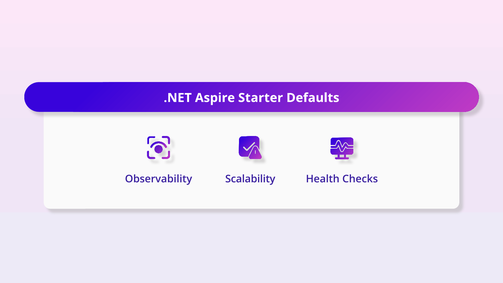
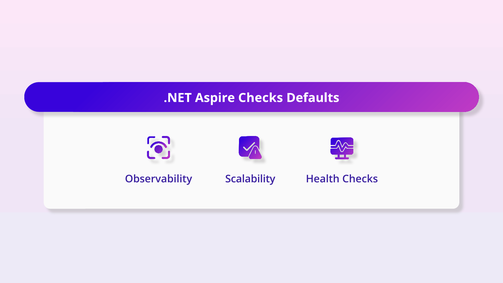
Aspire Starter: Starter -> Checks
